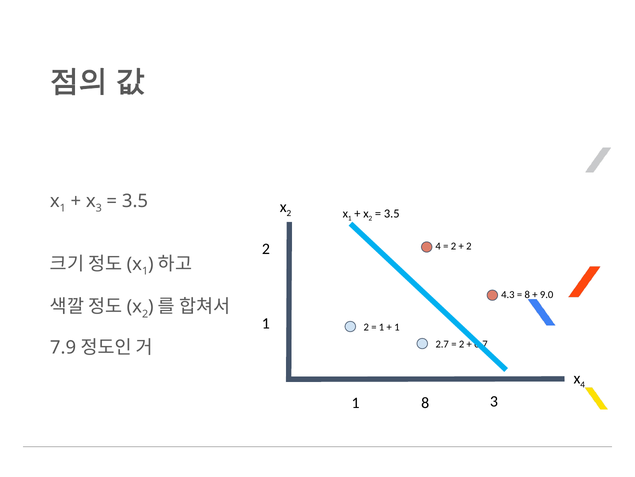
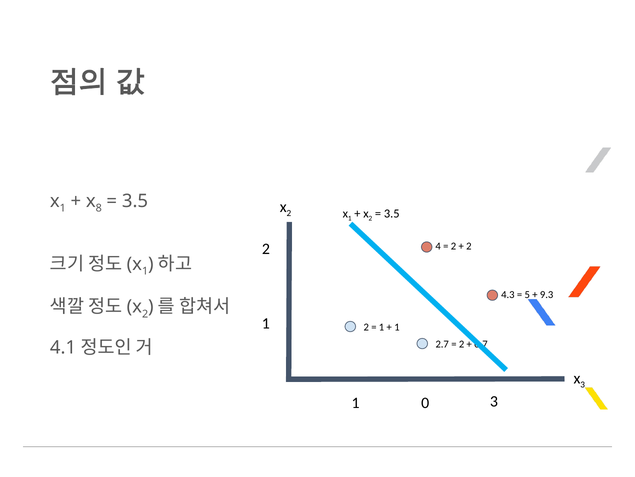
3 at (99, 208): 3 -> 8
8 at (527, 294): 8 -> 5
9.0: 9.0 -> 9.3
7.9: 7.9 -> 4.1
4 at (583, 384): 4 -> 3
1 8: 8 -> 0
